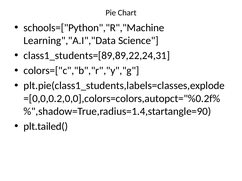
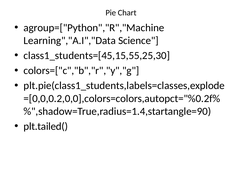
schools=["Python","R","Machine: schools=["Python","R","Machine -> agroup=["Python","R","Machine
class1_students=[89,89,22,24,31: class1_students=[89,89,22,24,31 -> class1_students=[45,15,55,25,30
